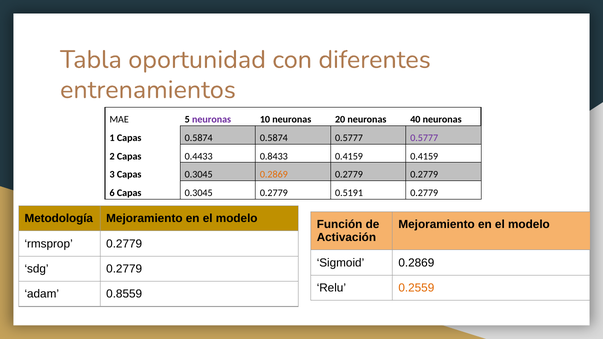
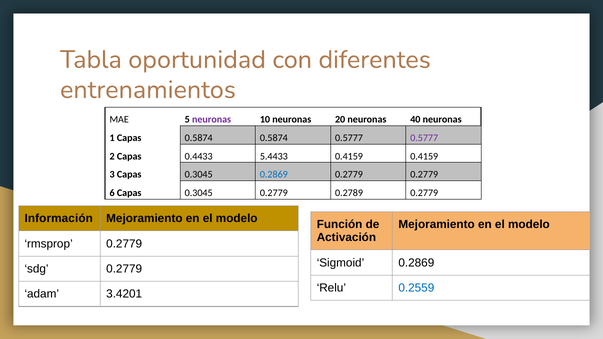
0.8433: 0.8433 -> 5.4433
0.2869 at (274, 175) colour: orange -> blue
0.5191: 0.5191 -> 0.2789
Metodología: Metodología -> Información
0.2559 colour: orange -> blue
0.8559: 0.8559 -> 3.4201
